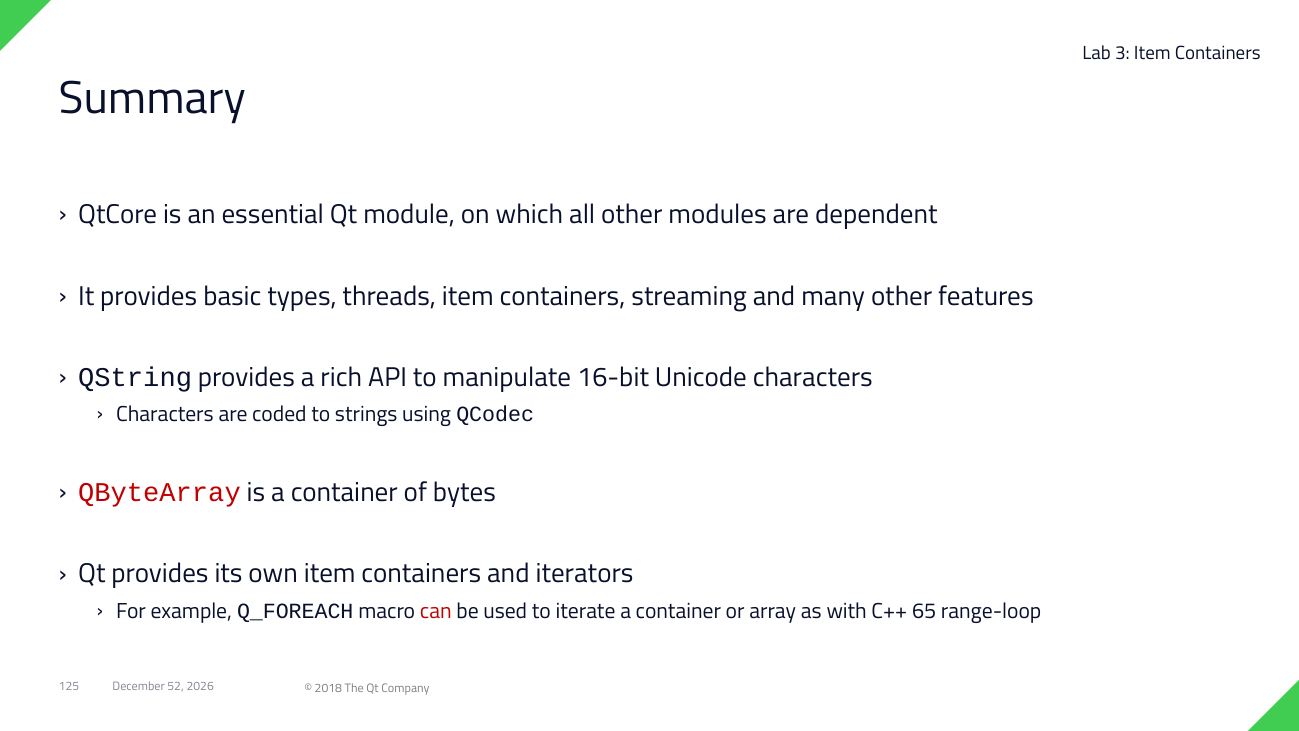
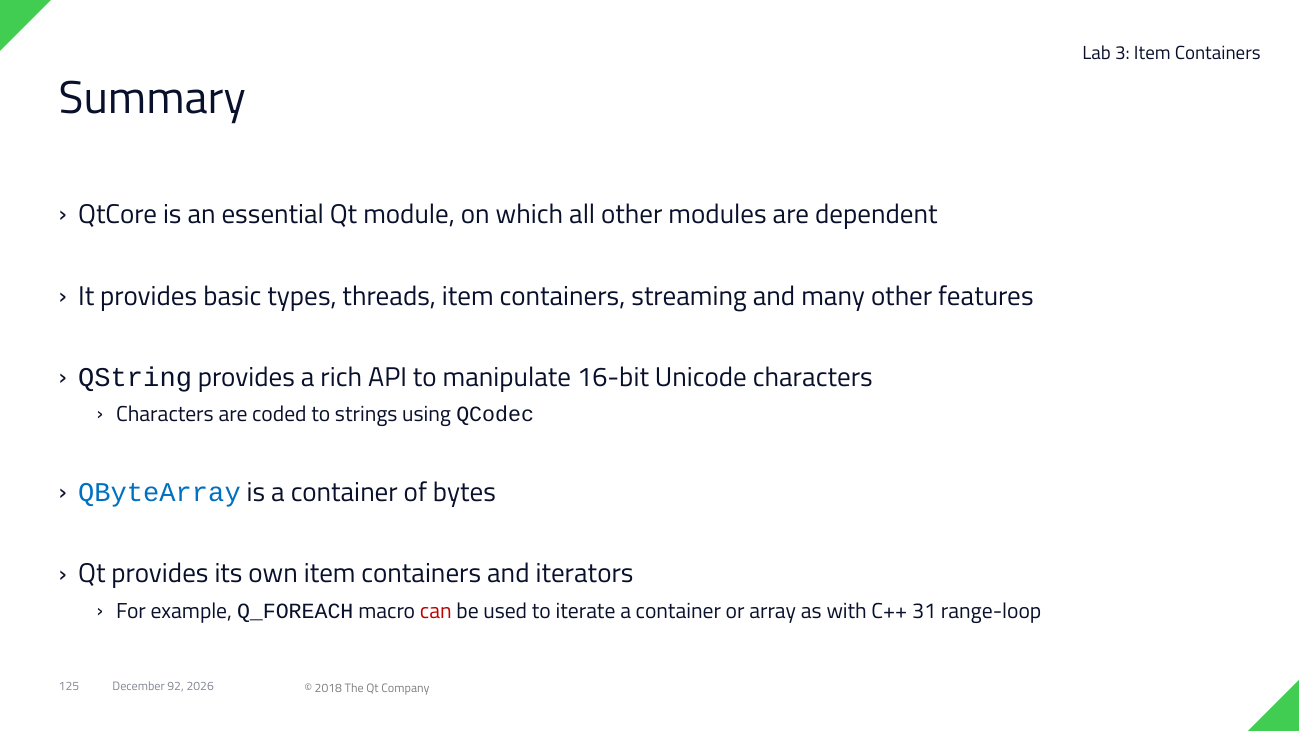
QByteArray colour: red -> blue
65: 65 -> 31
52: 52 -> 92
